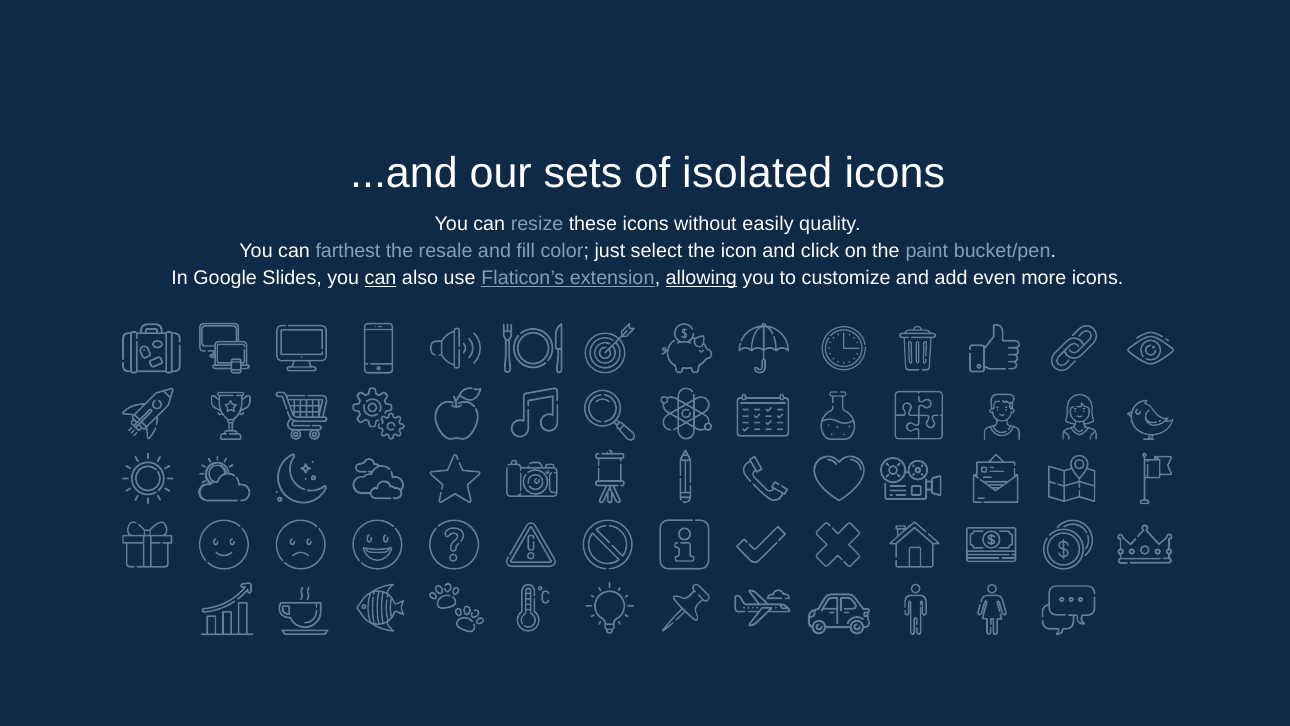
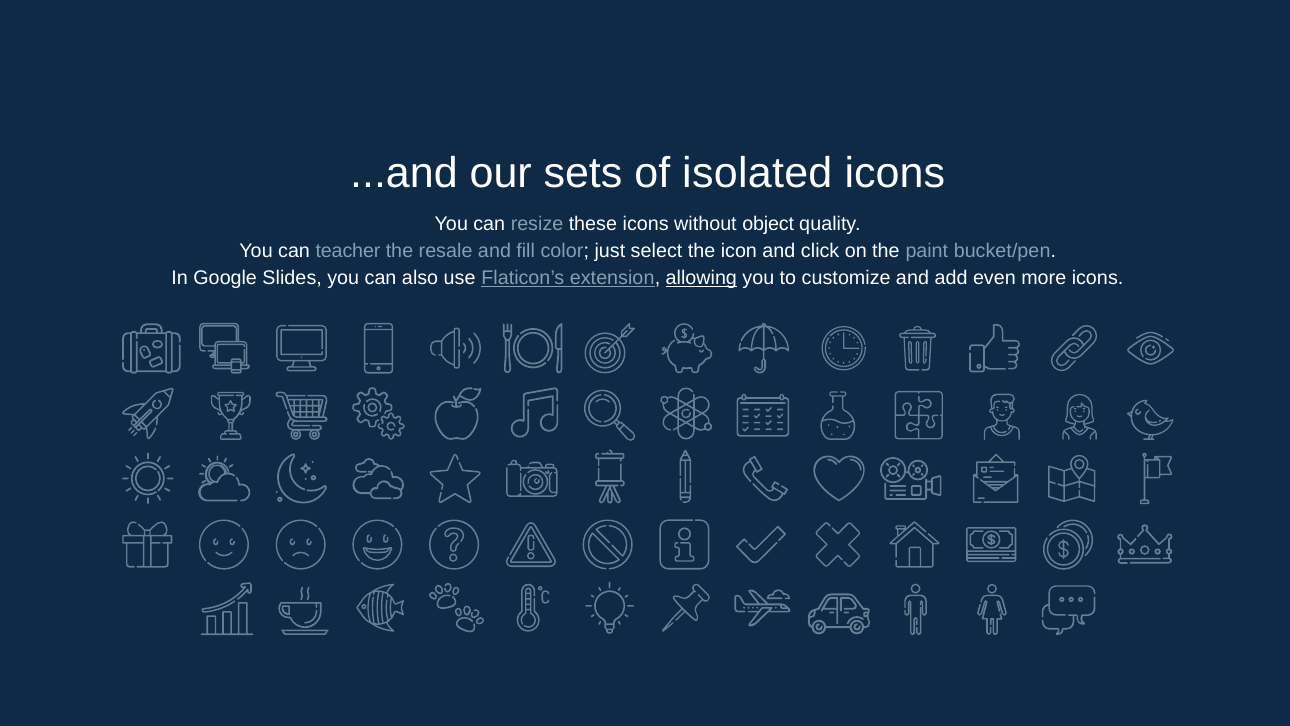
easily: easily -> object
farthest: farthest -> teacher
can at (381, 278) underline: present -> none
